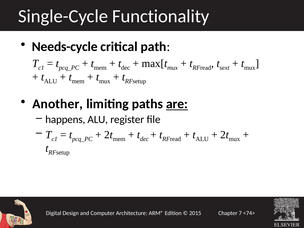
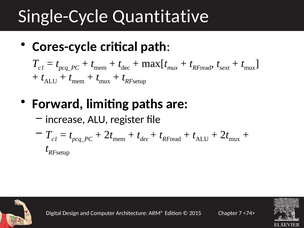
Functionality: Functionality -> Quantitative
Needs-cycle: Needs-cycle -> Cores-cycle
Another: Another -> Forward
are underline: present -> none
happens: happens -> increase
